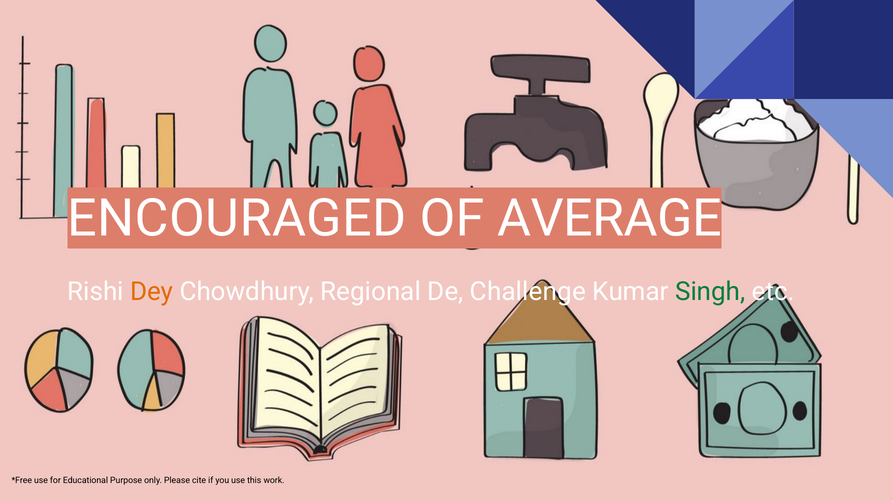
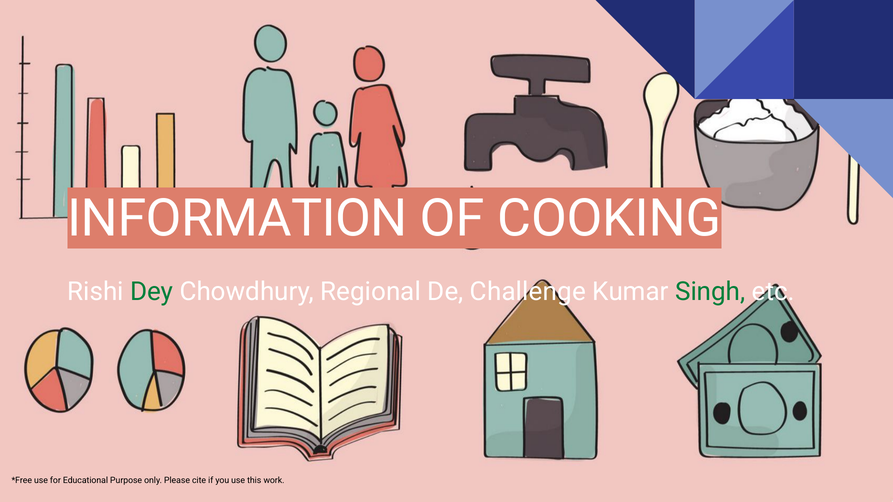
ENCOURAGED: ENCOURAGED -> INFORMATION
AVERAGE: AVERAGE -> COOKING
Dey colour: orange -> green
